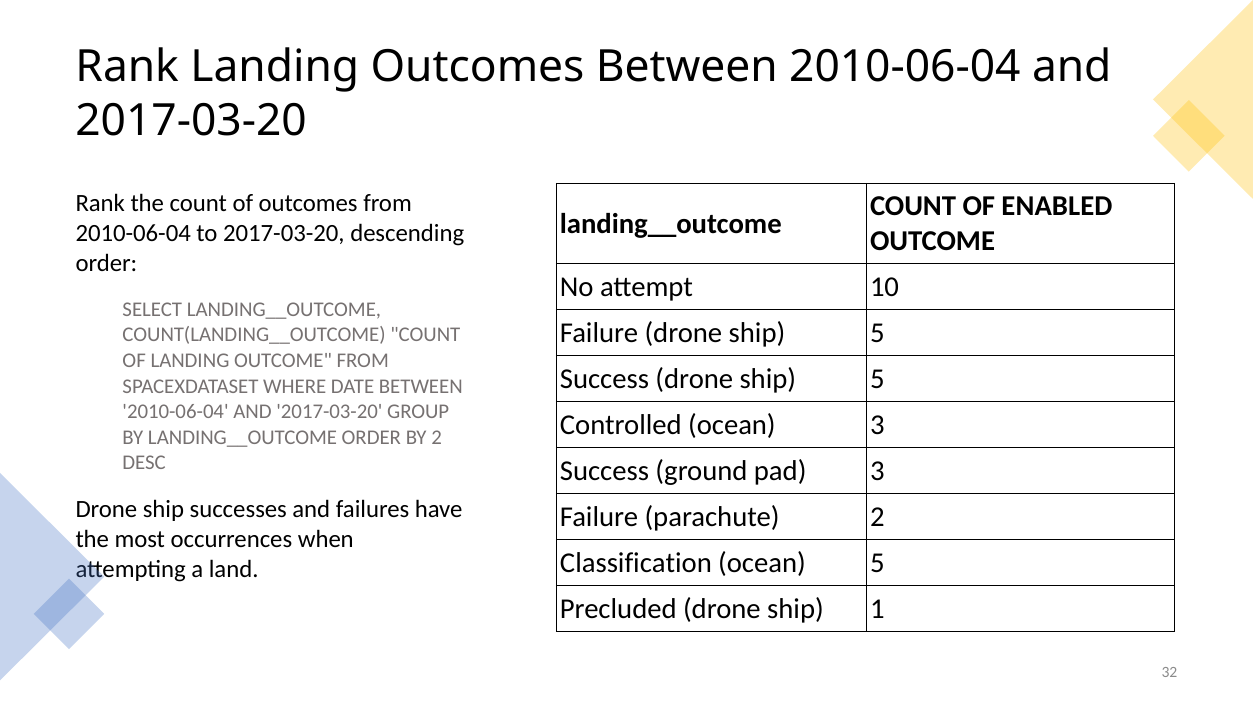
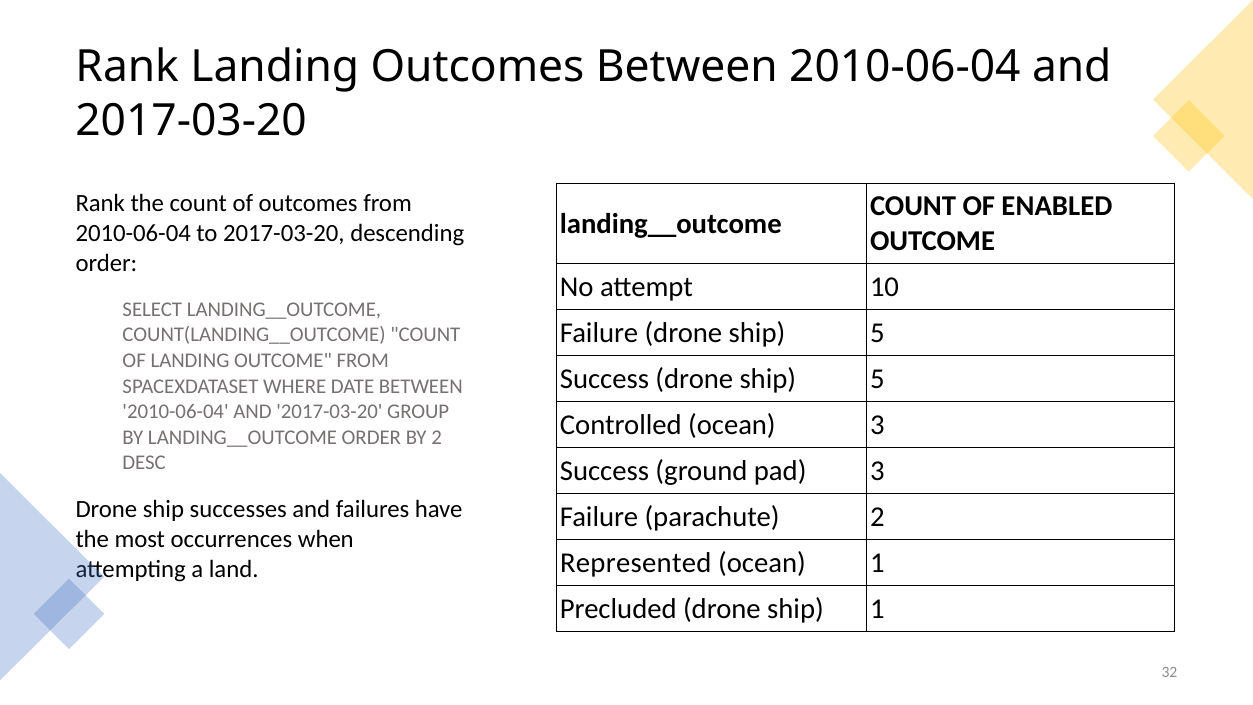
Classification: Classification -> Represented
ocean 5: 5 -> 1
